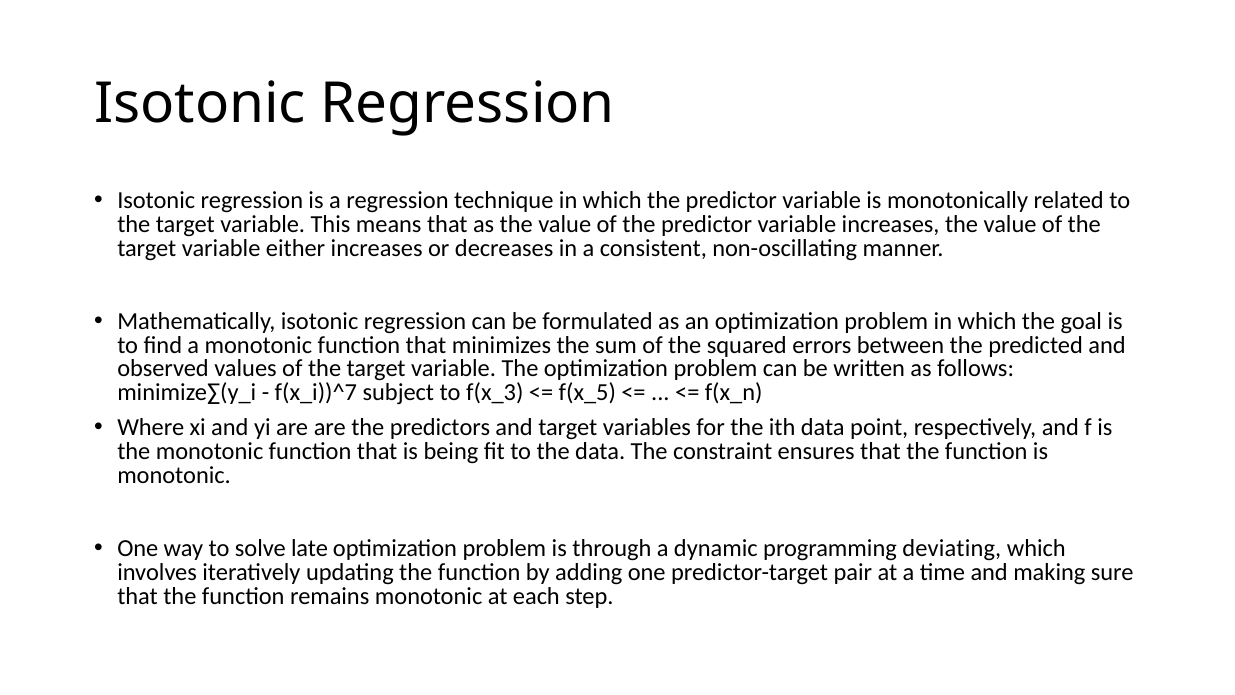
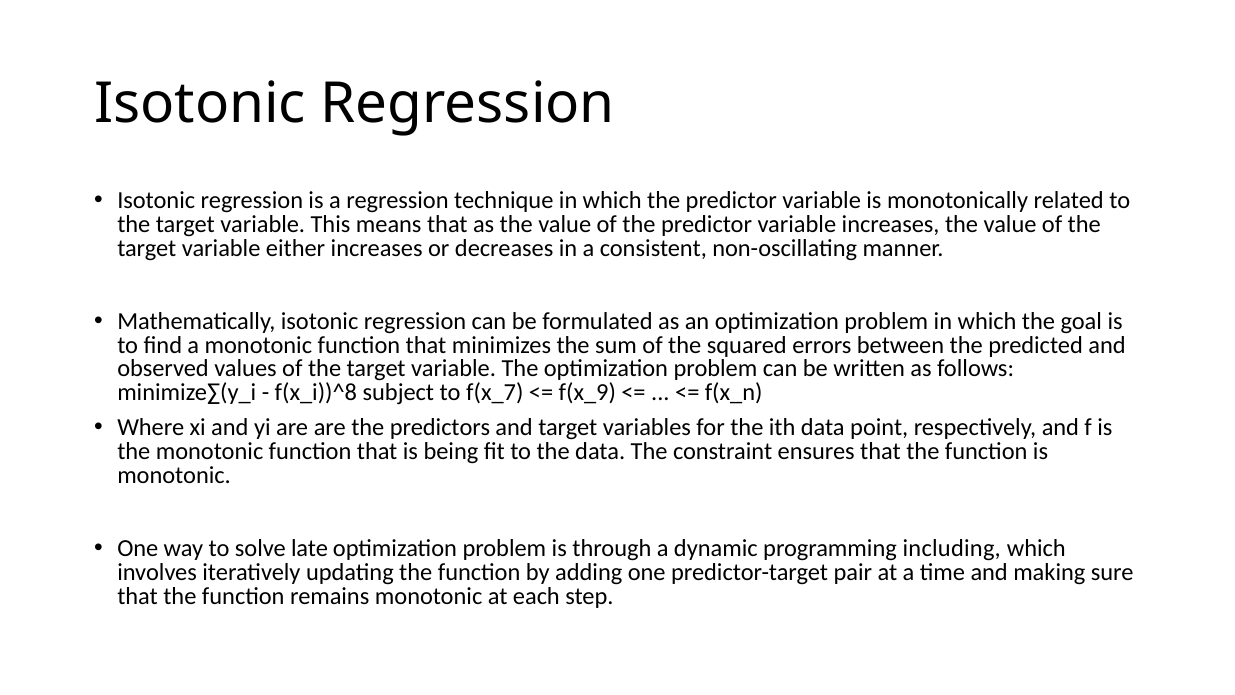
f(x_i))^7: f(x_i))^7 -> f(x_i))^8
f(x_3: f(x_3 -> f(x_7
f(x_5: f(x_5 -> f(x_9
deviating: deviating -> including
